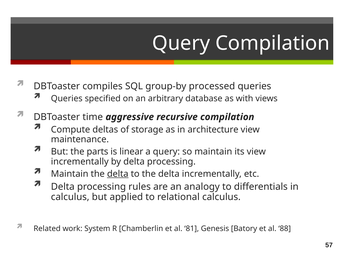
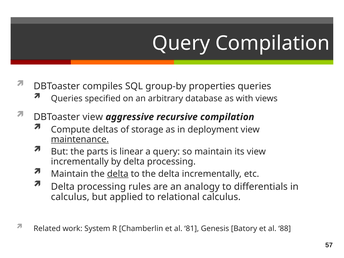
processed: processed -> properties
DBToaster time: time -> view
architecture: architecture -> deployment
maintenance underline: none -> present
